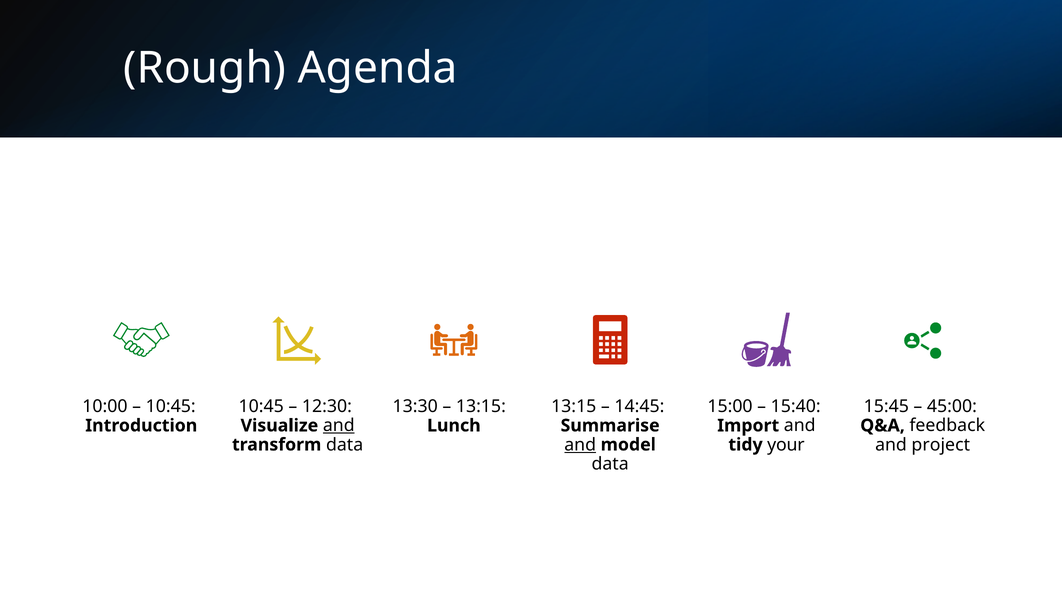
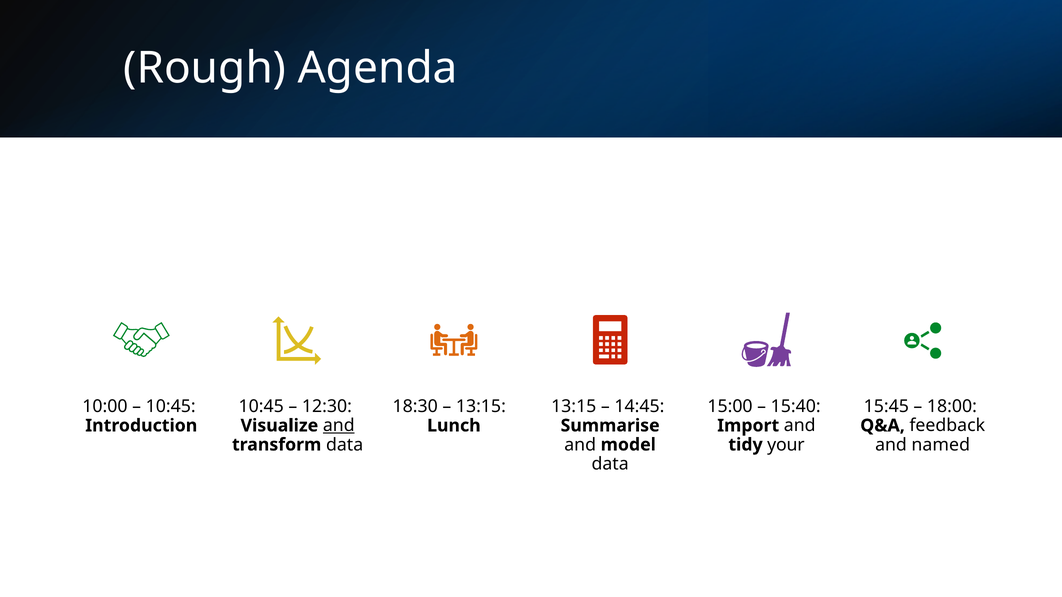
13:30: 13:30 -> 18:30
45:00: 45:00 -> 18:00
and at (580, 445) underline: present -> none
project: project -> named
